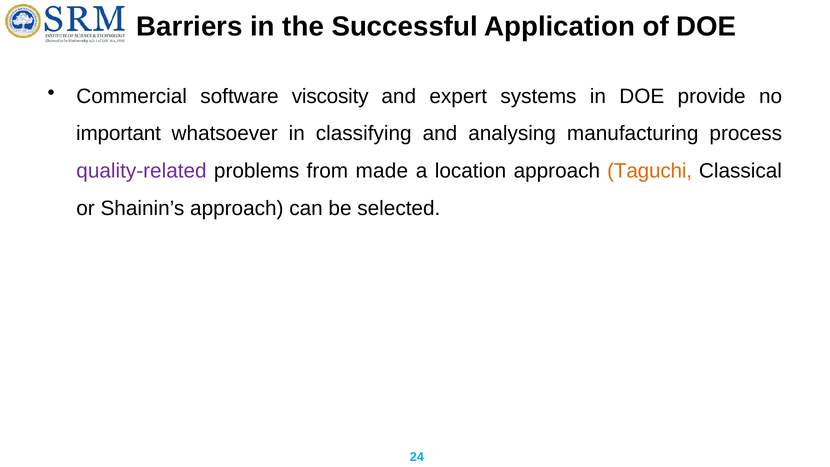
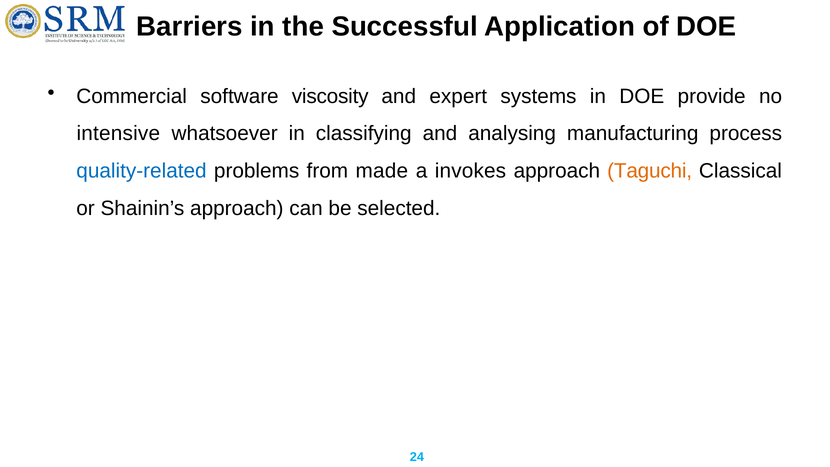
important: important -> intensive
quality-related colour: purple -> blue
location: location -> invokes
